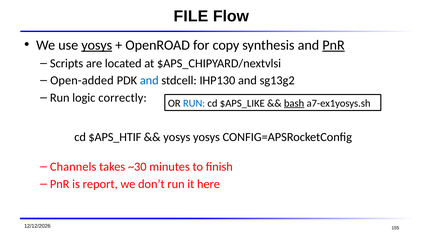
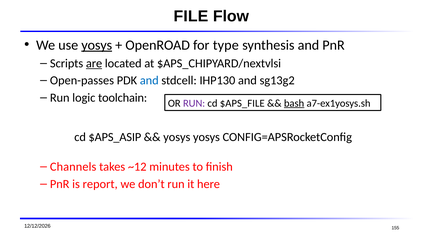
copy: copy -> type
PnR at (334, 45) underline: present -> none
are underline: none -> present
Open-added: Open-added -> Open-passes
correctly: correctly -> toolchain
RUN at (194, 103) colour: blue -> purple
$APS_LIKE: $APS_LIKE -> $APS_FILE
$APS_HTIF: $APS_HTIF -> $APS_ASIP
~30: ~30 -> ~12
